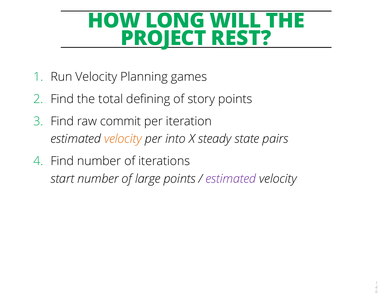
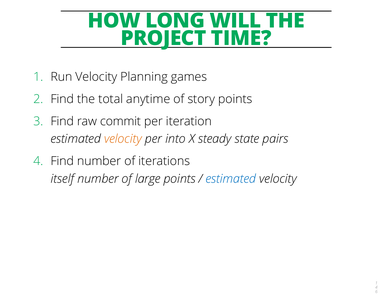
REST: REST -> TIME
defining: defining -> anytime
start: start -> itself
estimated at (231, 179) colour: purple -> blue
